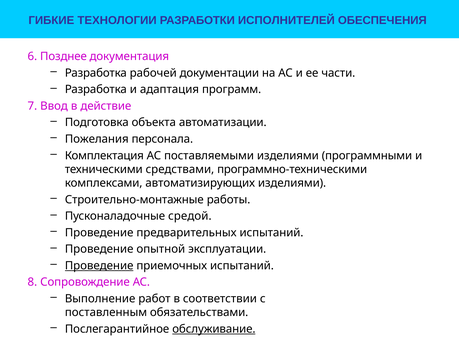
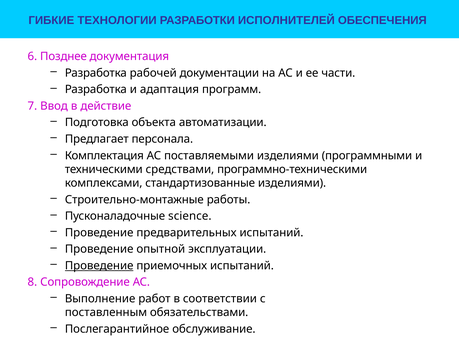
Пожелания: Пожелания -> Предлагает
автоматизирующих: автоматизирующих -> стандартизованные
средой: средой -> science
обслуживание underline: present -> none
